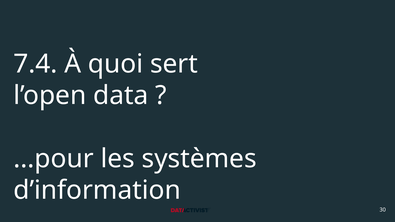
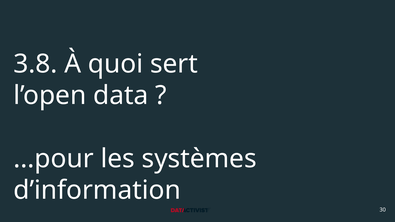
7.4: 7.4 -> 3.8
